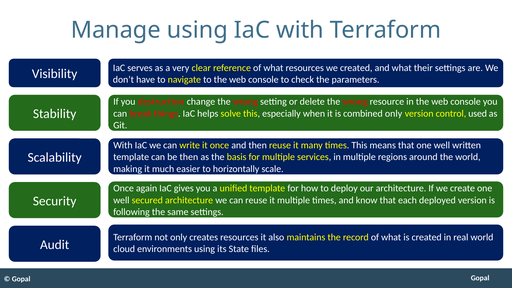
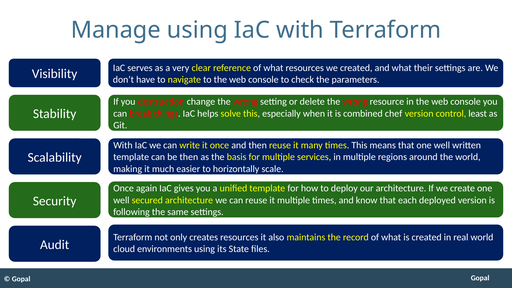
combined only: only -> chef
used: used -> least
